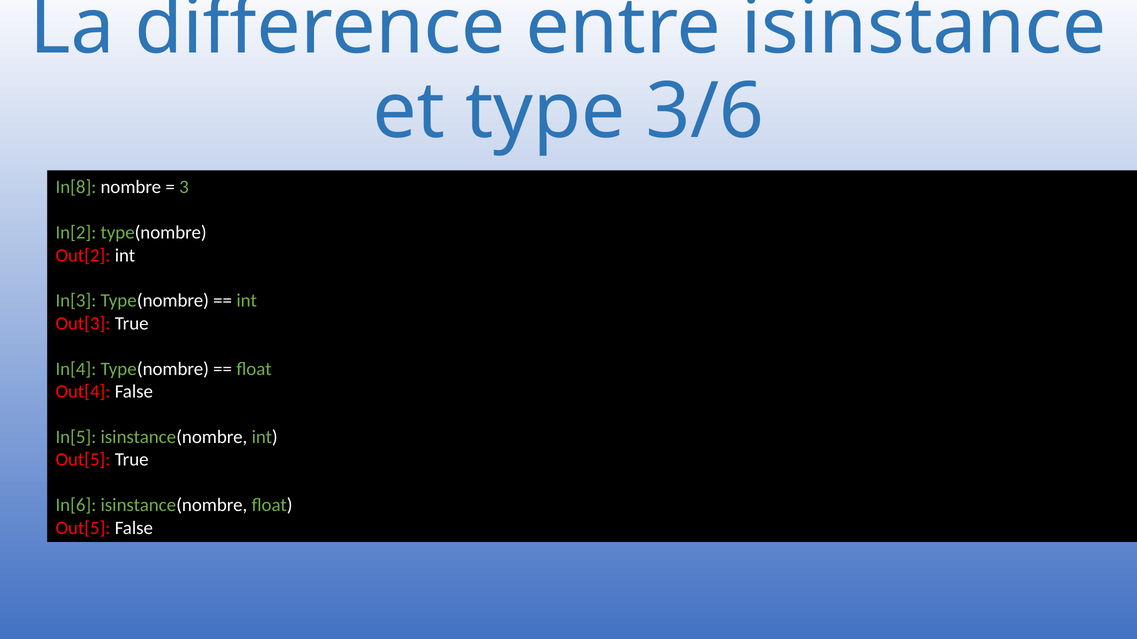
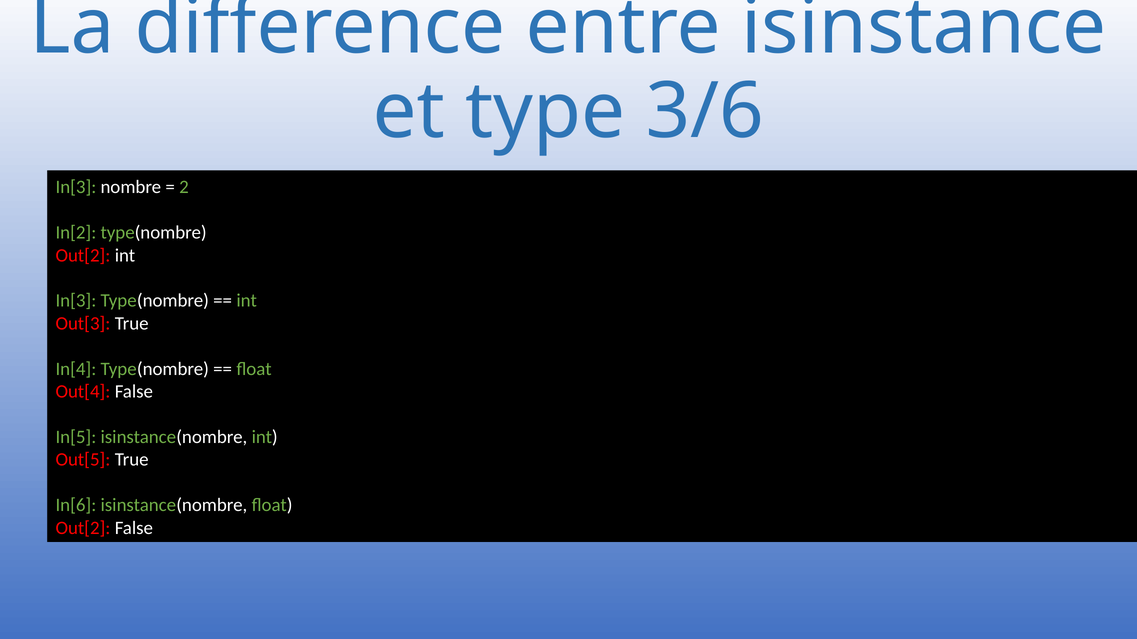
In[8 at (76, 187): In[8 -> In[3
3: 3 -> 2
Out[5 at (83, 528): Out[5 -> Out[2
